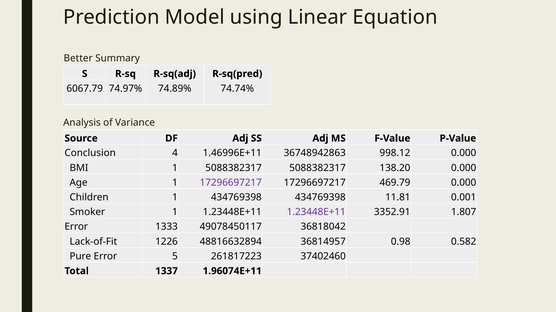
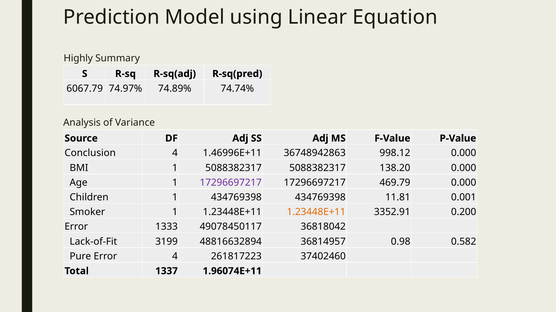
Better: Better -> Highly
1.23448E+11 at (316, 212) colour: purple -> orange
1.807: 1.807 -> 0.200
1226: 1226 -> 3199
Error 5: 5 -> 4
